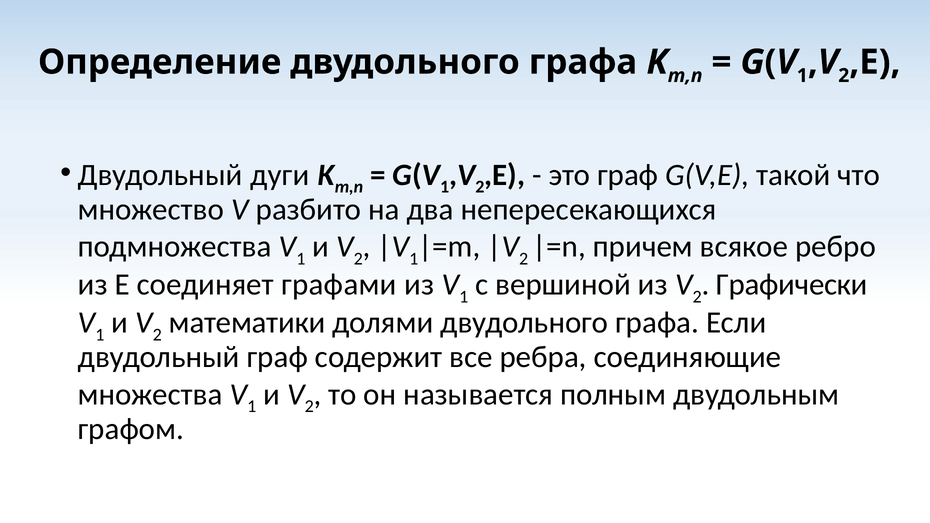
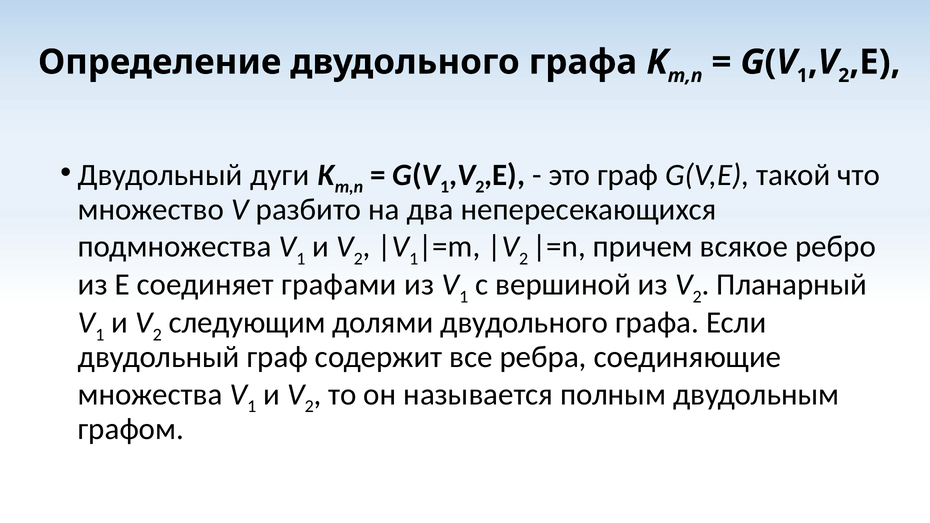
Графически: Графически -> Планарный
математики: математики -> следующим
